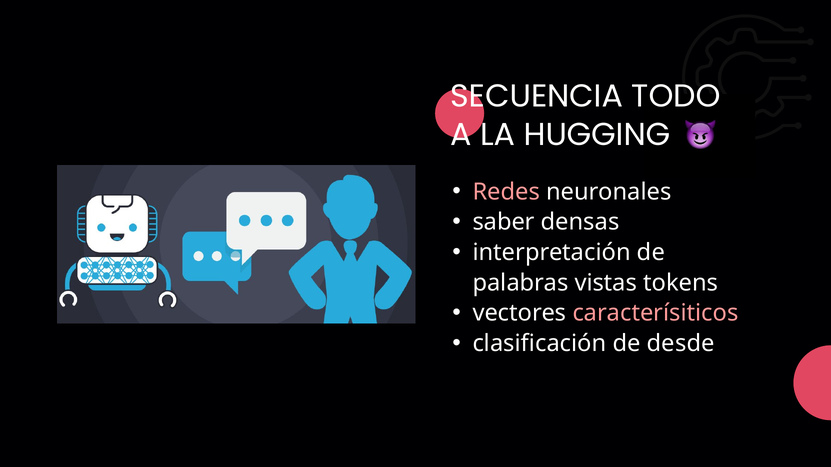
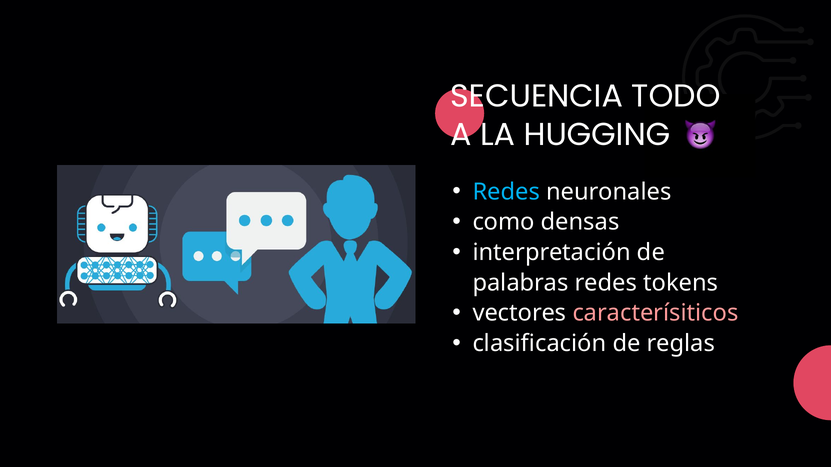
Redes at (506, 192) colour: pink -> light blue
saber: saber -> como
palabras vistas: vistas -> redes
desde: desde -> reglas
